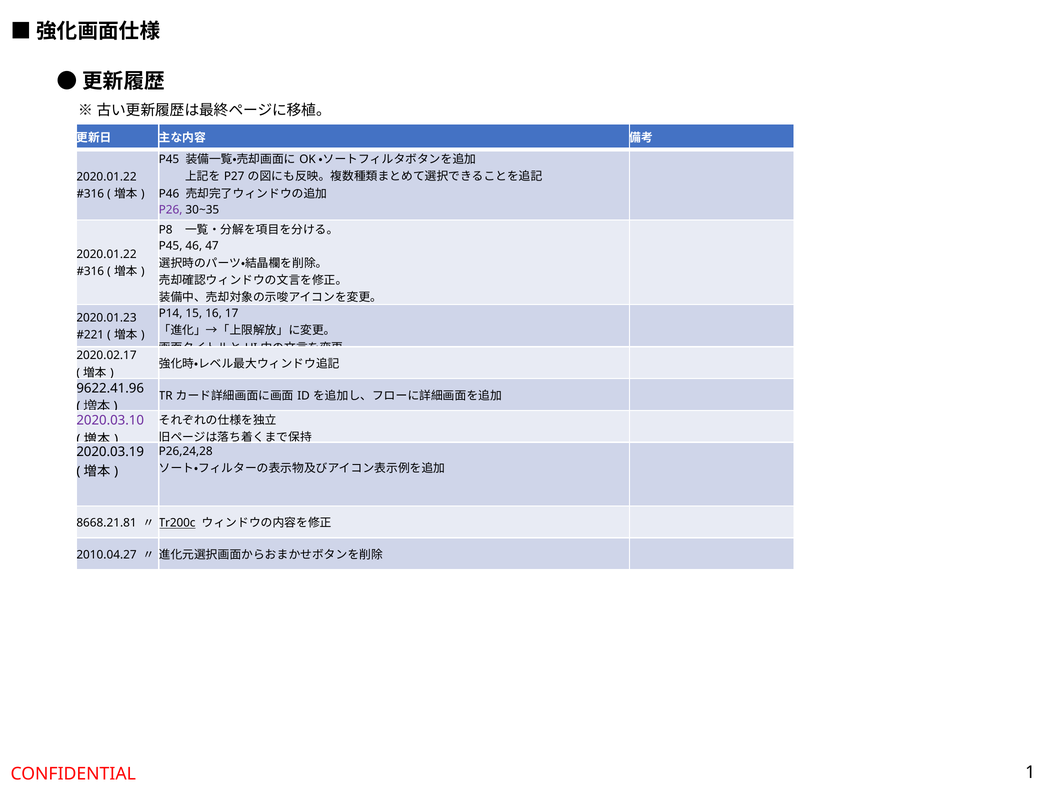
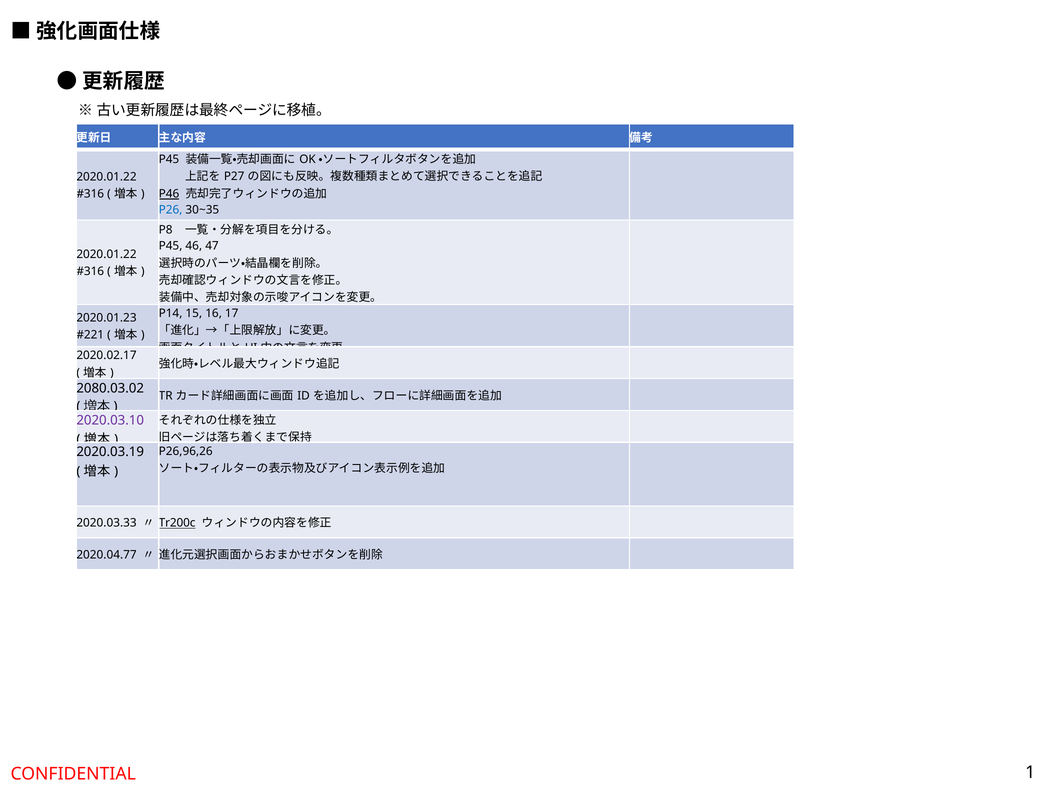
P46 underline: none -> present
P26 colour: purple -> blue
9622.41.96: 9622.41.96 -> 2080.03.02
P26,24,28: P26,24,28 -> P26,96,26
8668.21.81: 8668.21.81 -> 2020.03.33
2010.04.27: 2010.04.27 -> 2020.04.77
